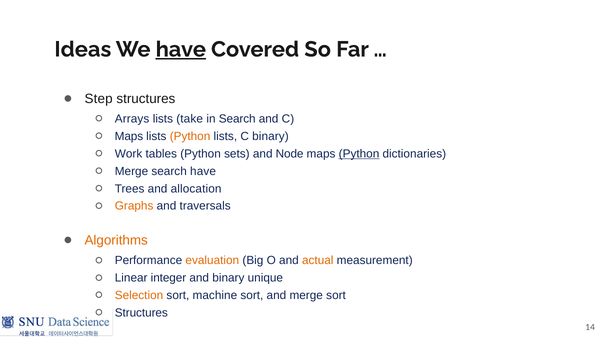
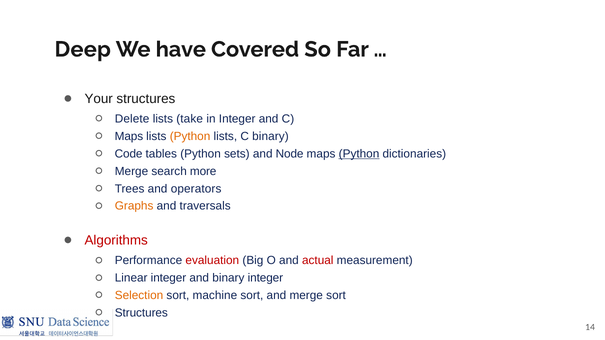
Ideas: Ideas -> Deep
have at (181, 49) underline: present -> none
Step: Step -> Your
Arrays: Arrays -> Delete
in Search: Search -> Integer
Work: Work -> Code
search have: have -> more
allocation: allocation -> operators
Algorithms colour: orange -> red
evaluation colour: orange -> red
actual colour: orange -> red
binary unique: unique -> integer
